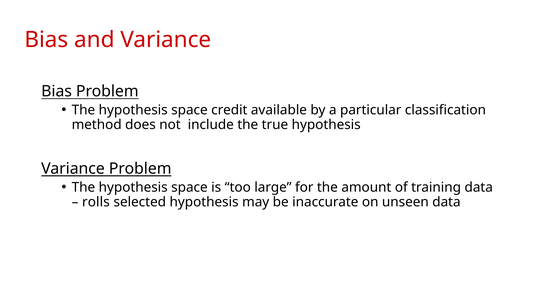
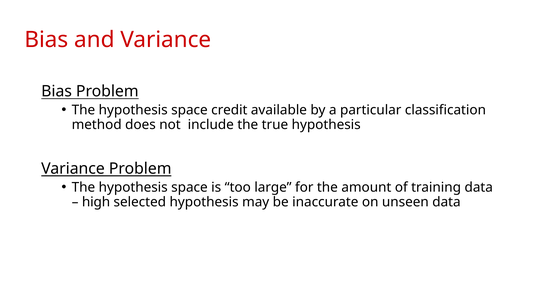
rolls: rolls -> high
